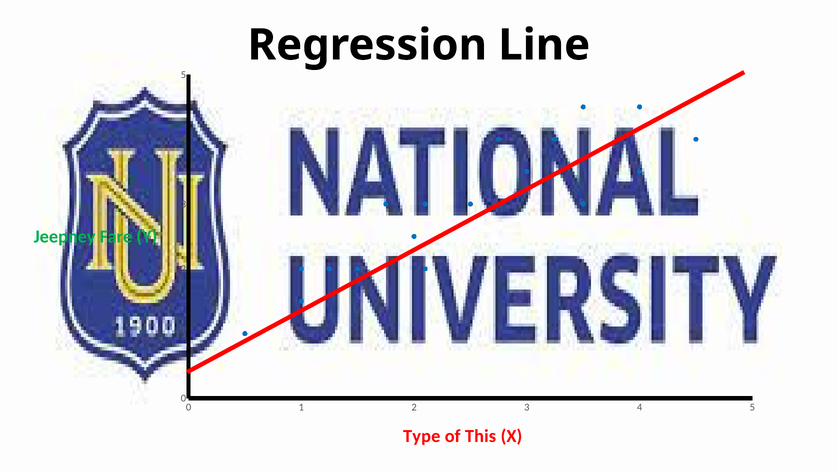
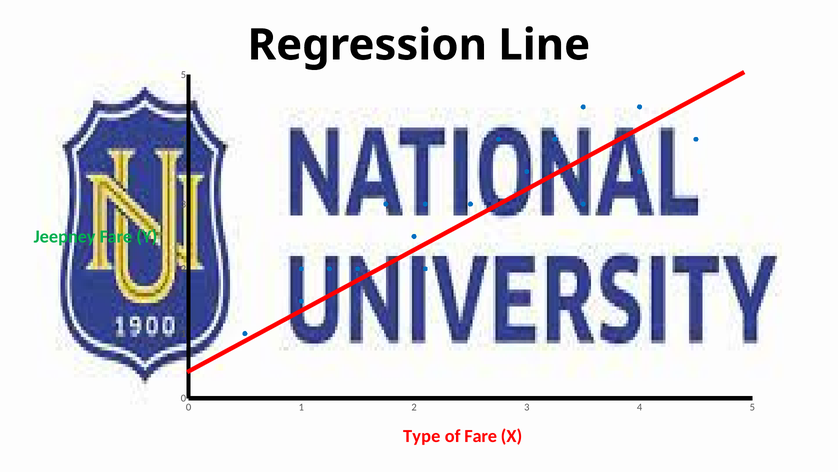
of This: This -> Fare
